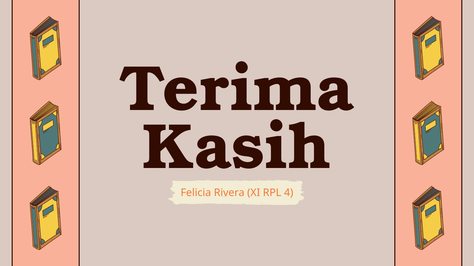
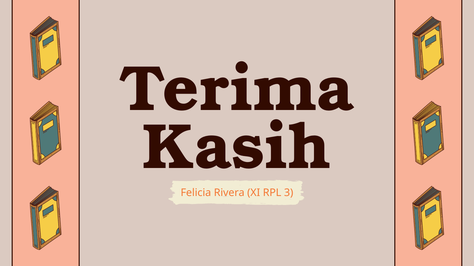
4: 4 -> 3
